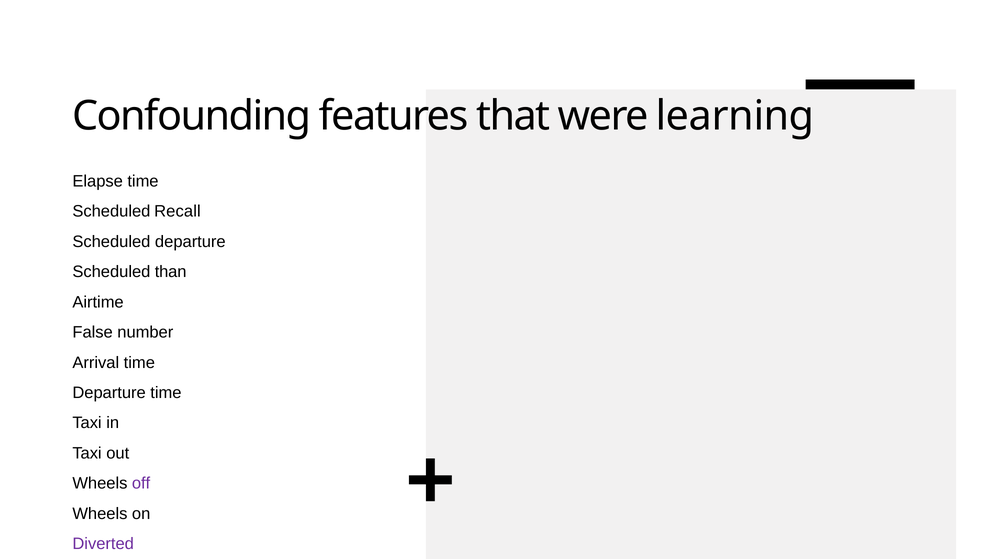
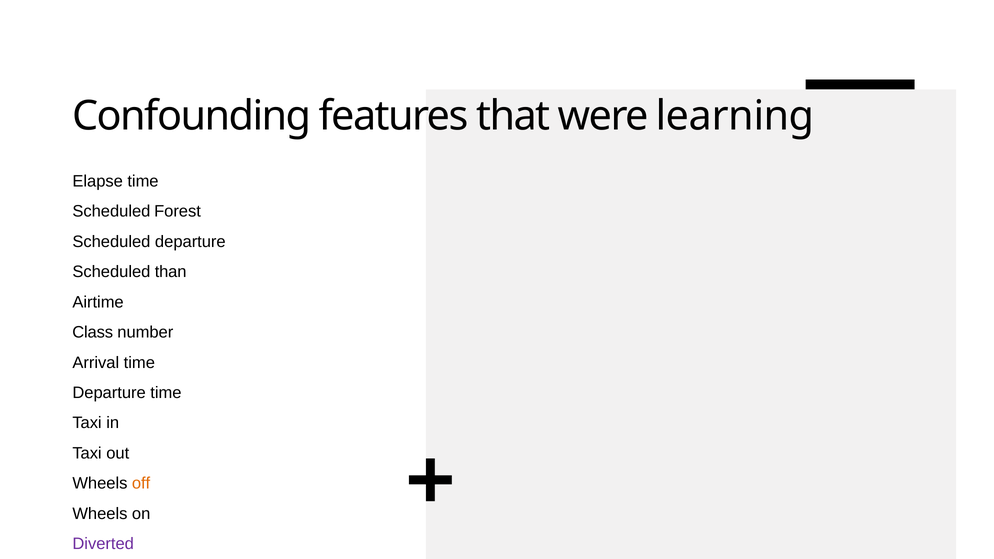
Recall: Recall -> Forest
False: False -> Class
off colour: purple -> orange
